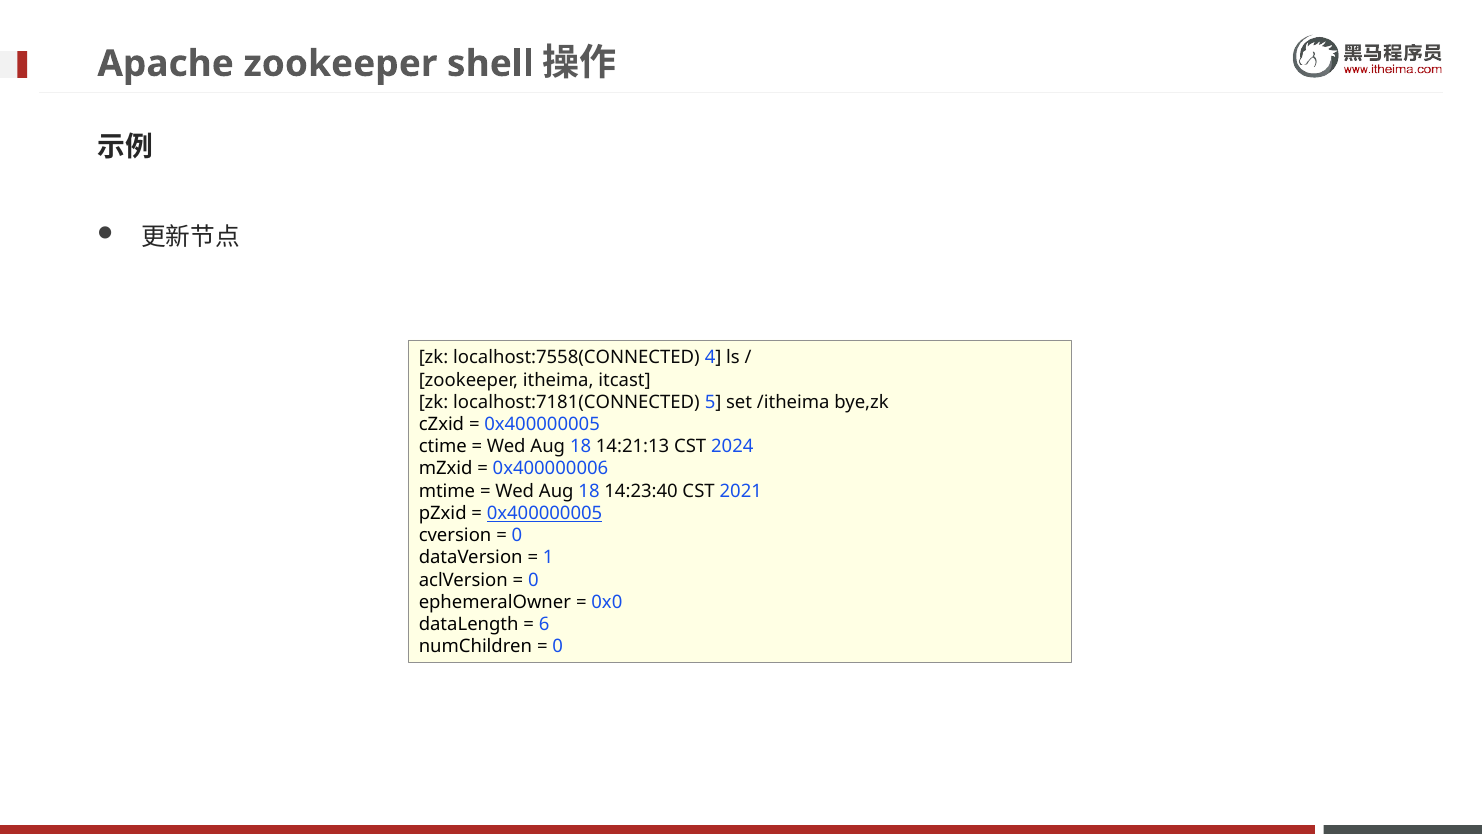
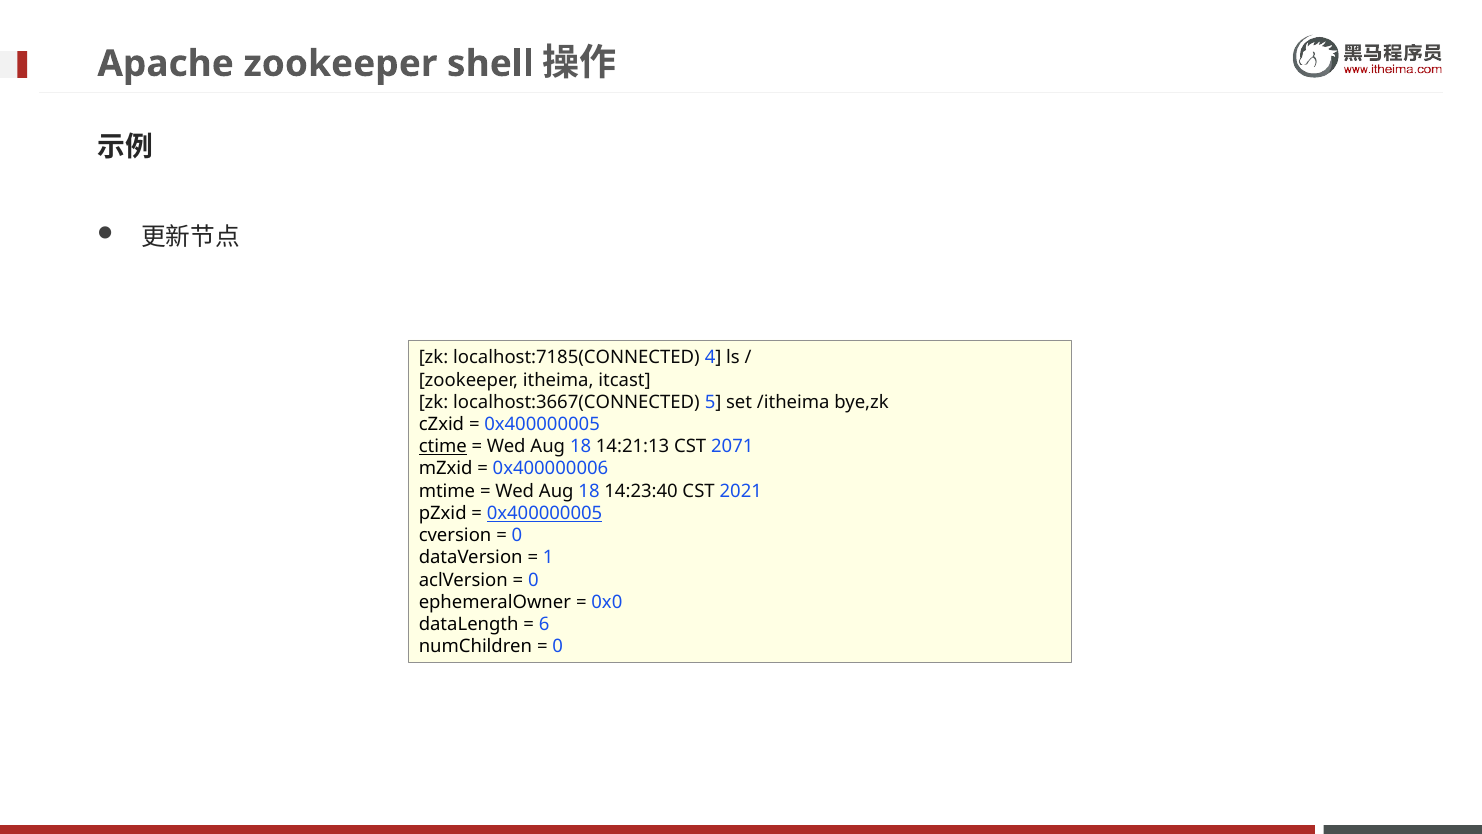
localhost:7558(CONNECTED: localhost:7558(CONNECTED -> localhost:7185(CONNECTED
localhost:7181(CONNECTED: localhost:7181(CONNECTED -> localhost:3667(CONNECTED
ctime underline: none -> present
2024: 2024 -> 2071
